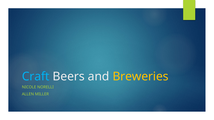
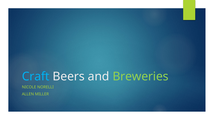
Breweries colour: yellow -> light green
